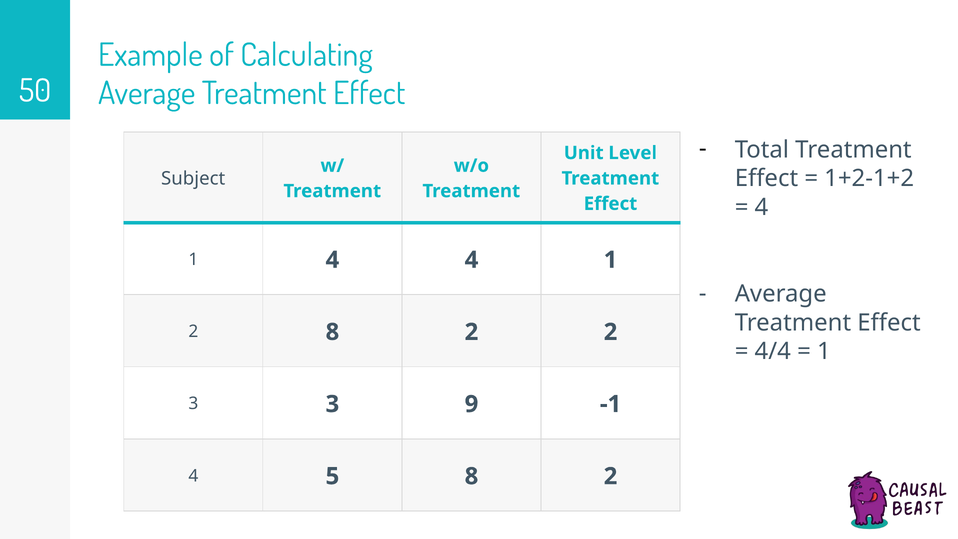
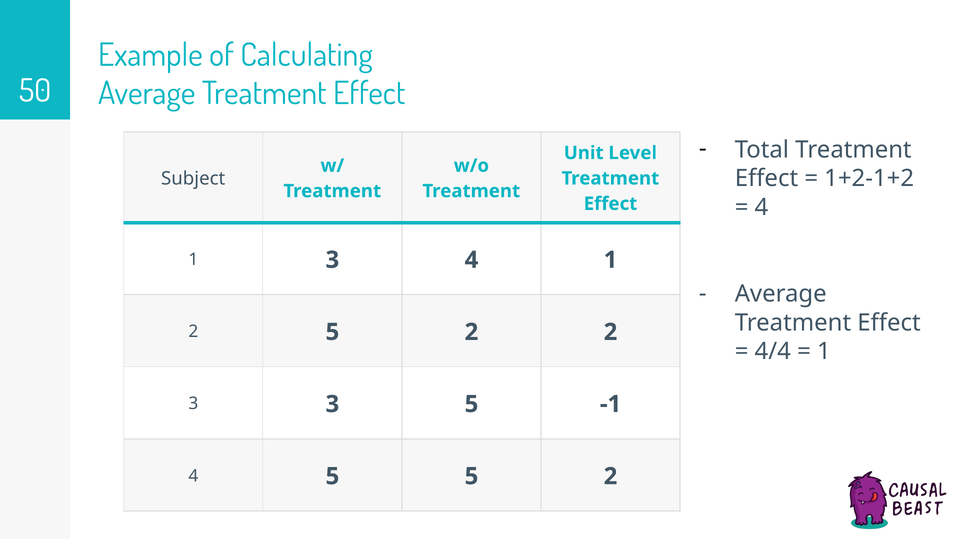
1 4: 4 -> 3
2 8: 8 -> 5
3 9: 9 -> 5
5 8: 8 -> 5
